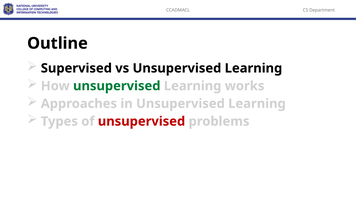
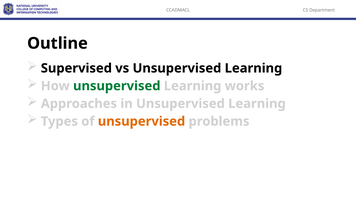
unsupervised at (142, 122) colour: red -> orange
